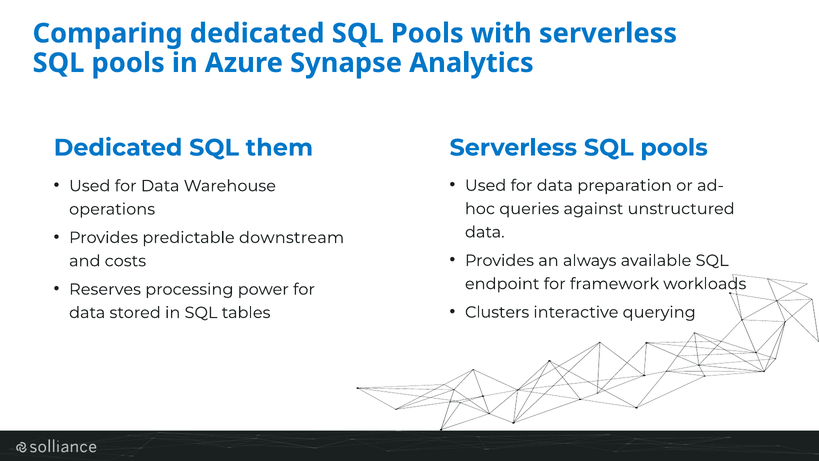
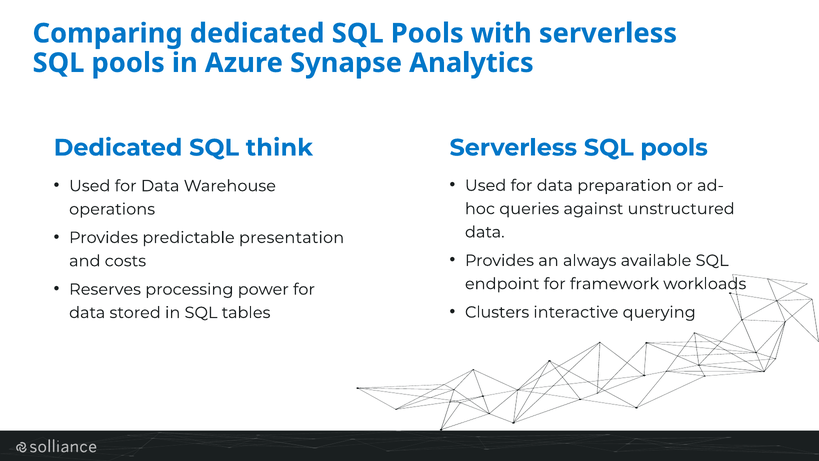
them: them -> think
downstream: downstream -> presentation
